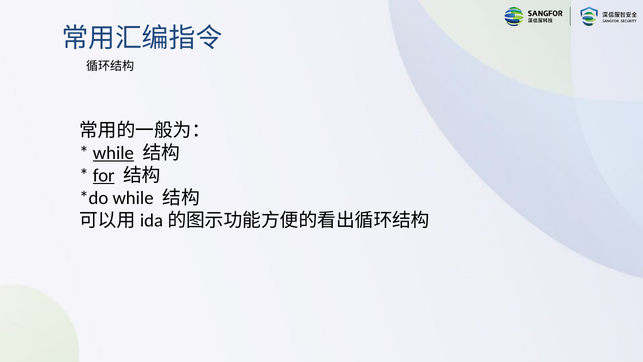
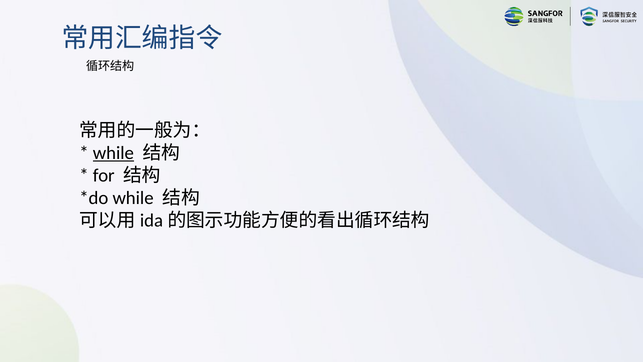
for underline: present -> none
